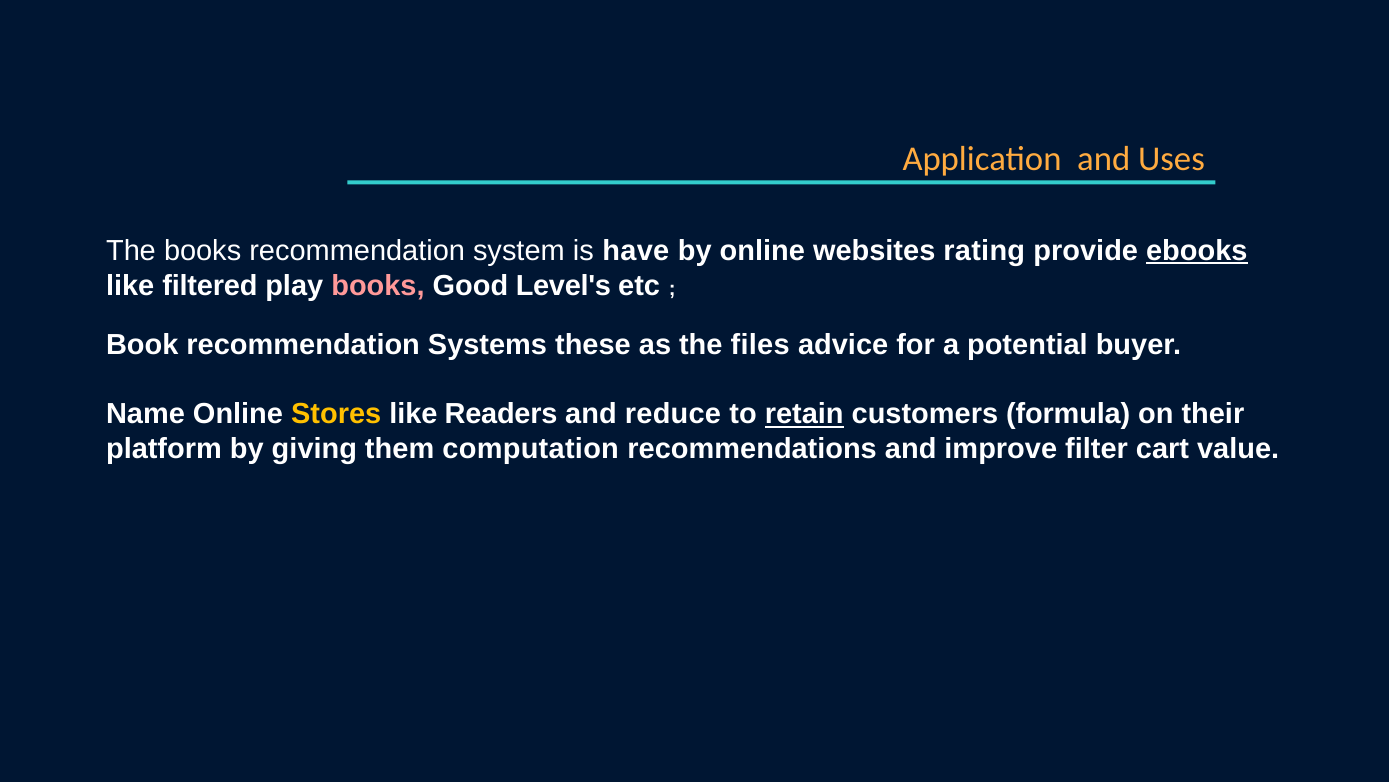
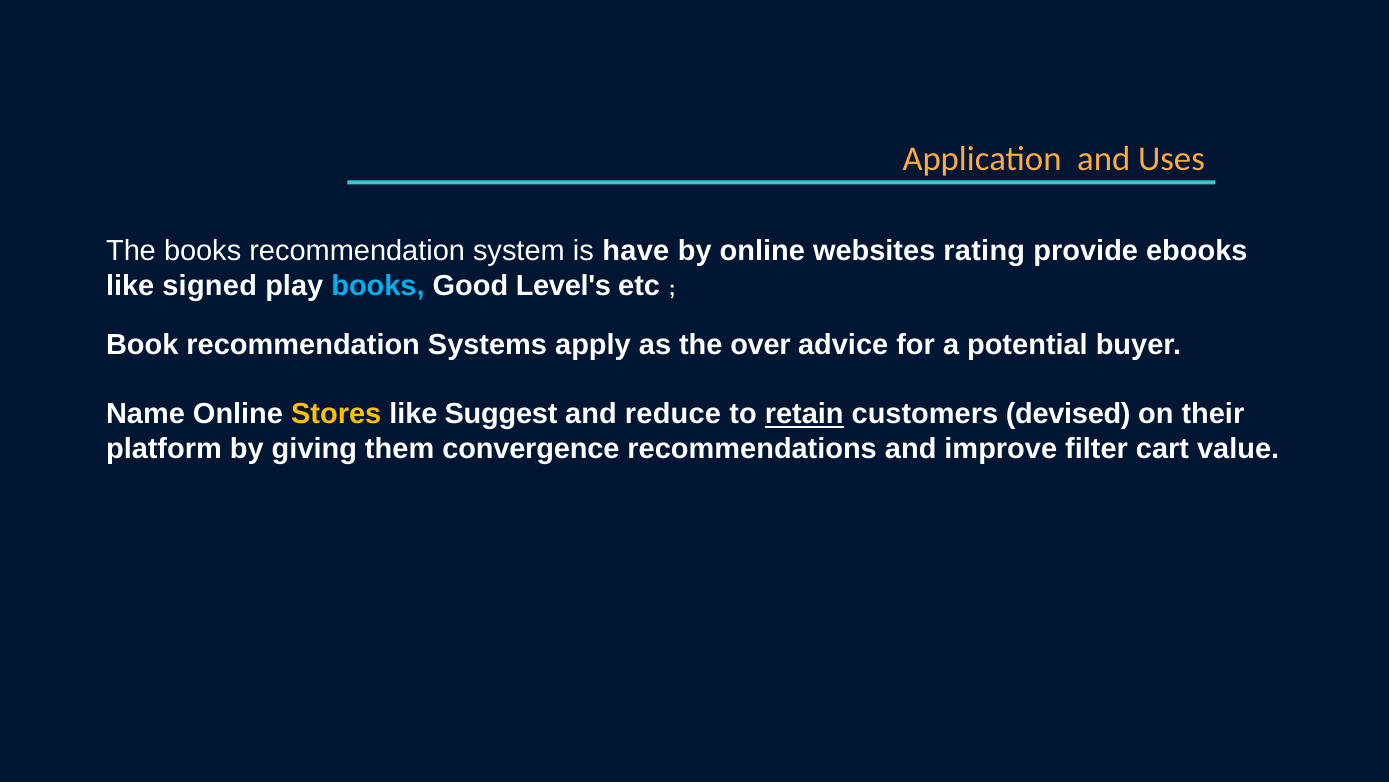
ebooks underline: present -> none
filtered: filtered -> signed
books at (378, 285) colour: pink -> light blue
these: these -> apply
files: files -> over
Readers: Readers -> Suggest
formula: formula -> devised
computation: computation -> convergence
